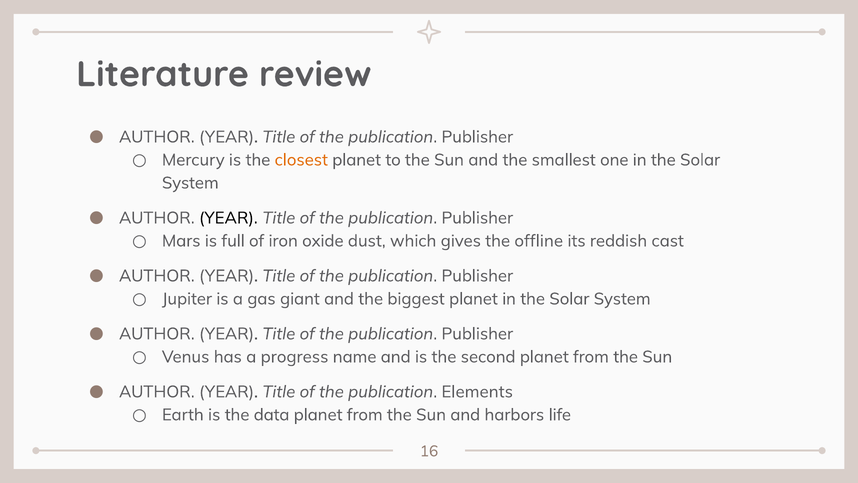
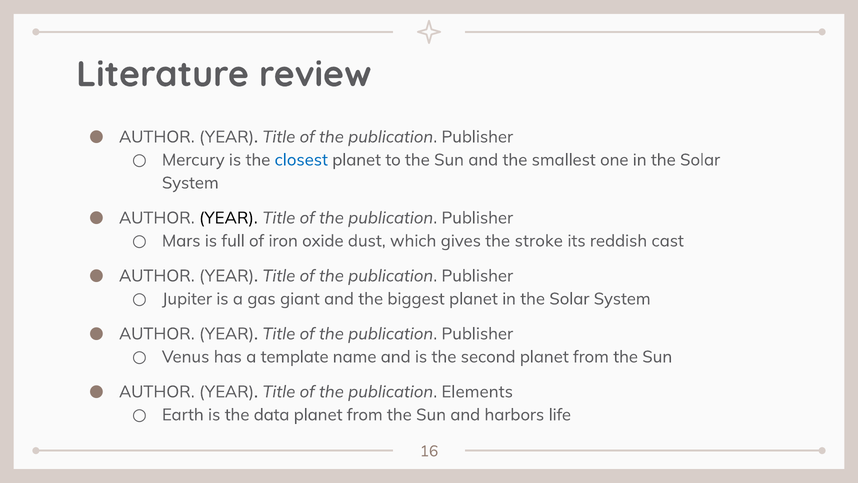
closest colour: orange -> blue
offline: offline -> stroke
progress: progress -> template
